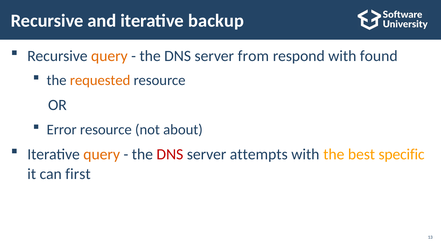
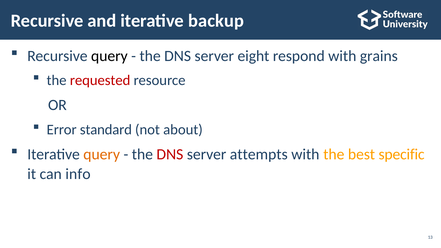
query at (109, 56) colour: orange -> black
from: from -> eight
found: found -> grains
requested colour: orange -> red
Error resource: resource -> standard
first: first -> info
